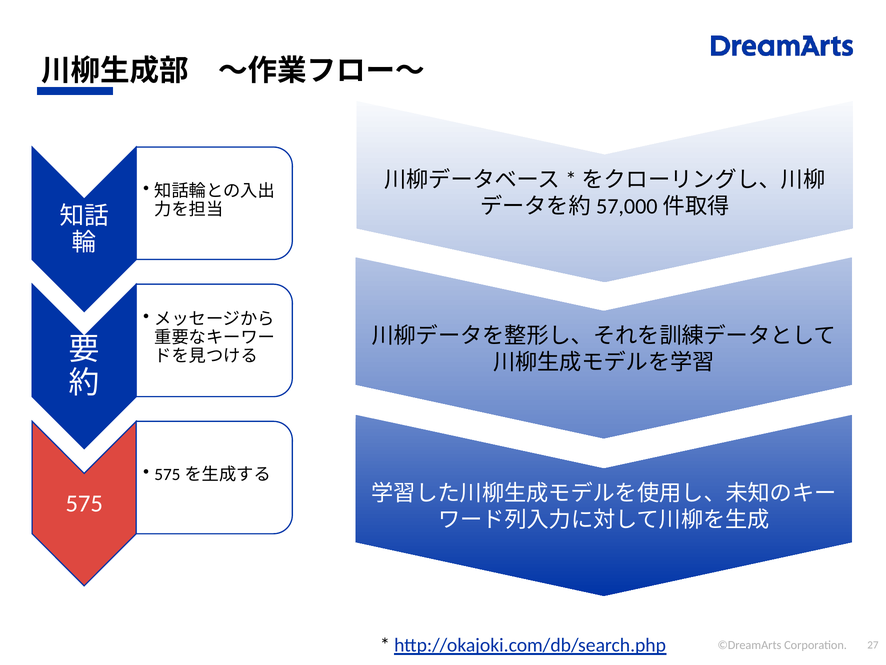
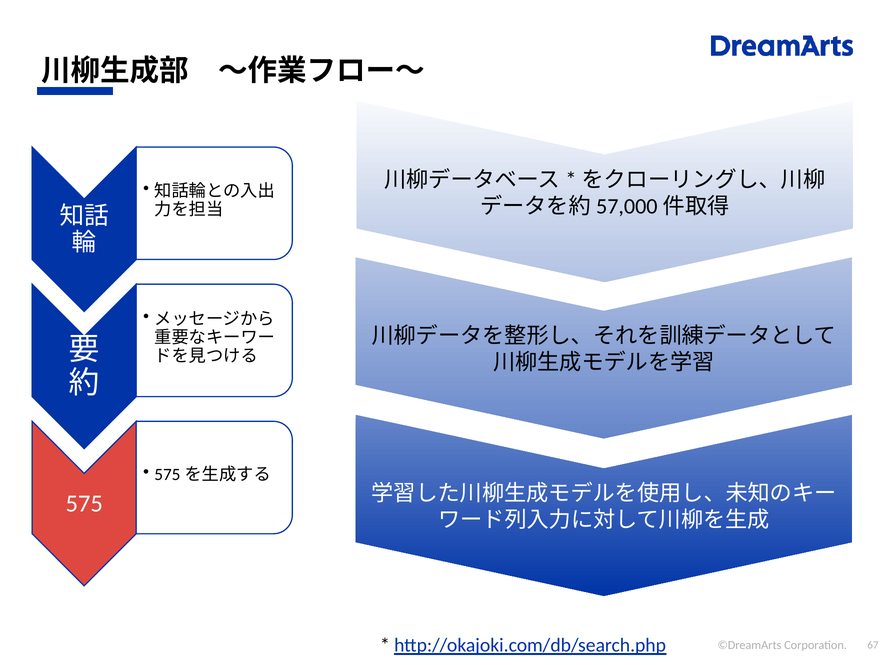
27: 27 -> 67
